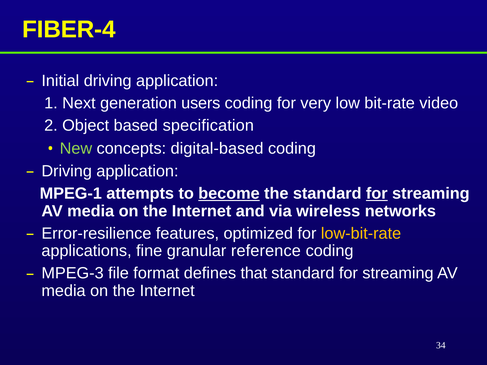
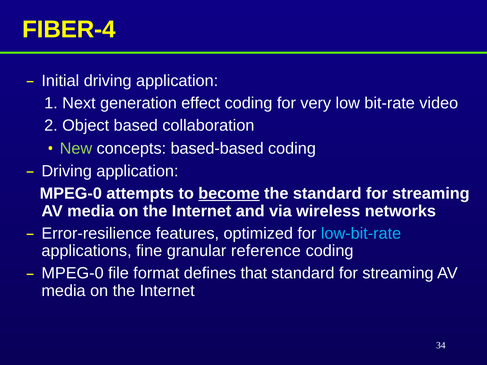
users: users -> effect
specification: specification -> collaboration
digital-based: digital-based -> based-based
MPEG-1 at (71, 194): MPEG-1 -> MPEG-0
for at (377, 194) underline: present -> none
low-bit-rate colour: yellow -> light blue
MPEG-3 at (73, 273): MPEG-3 -> MPEG-0
